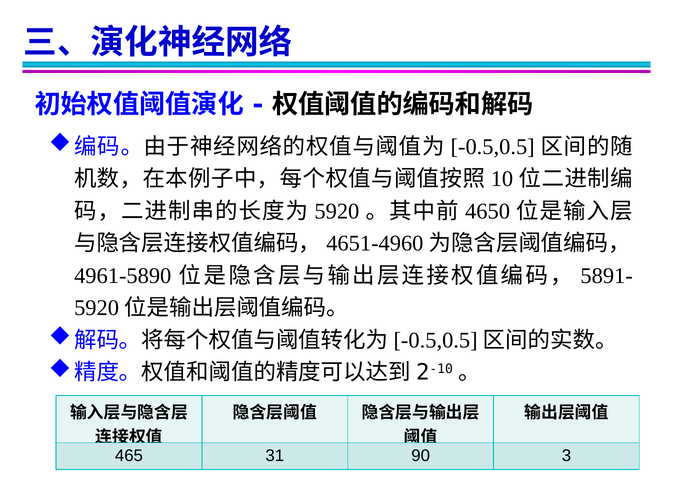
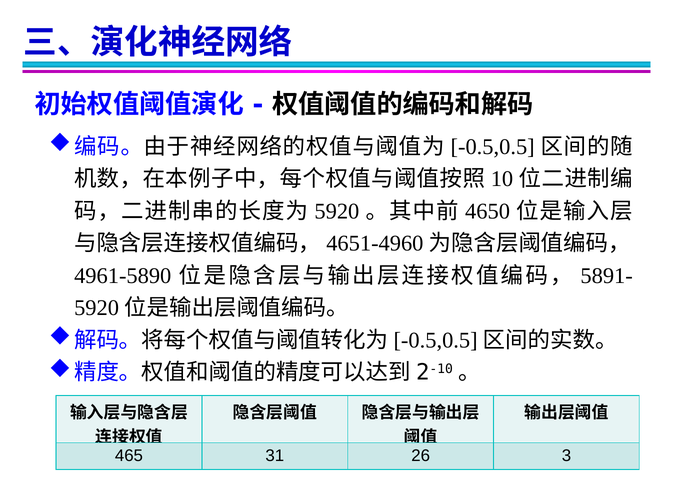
90: 90 -> 26
